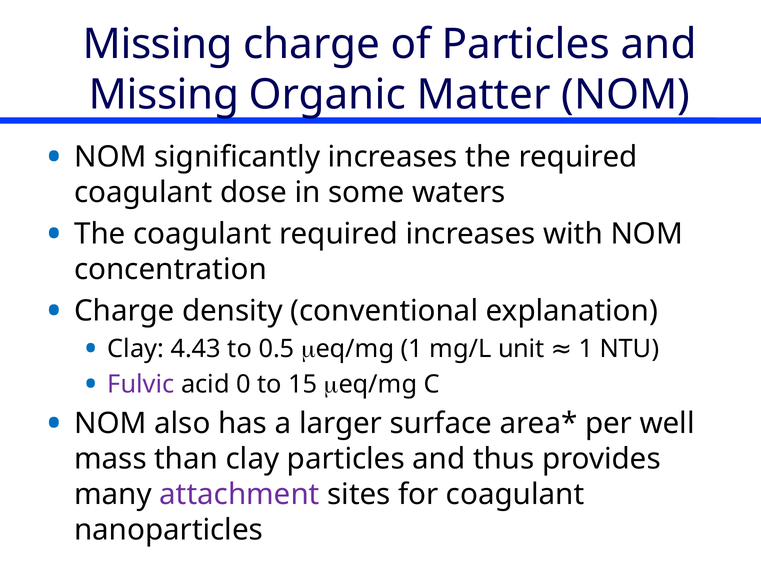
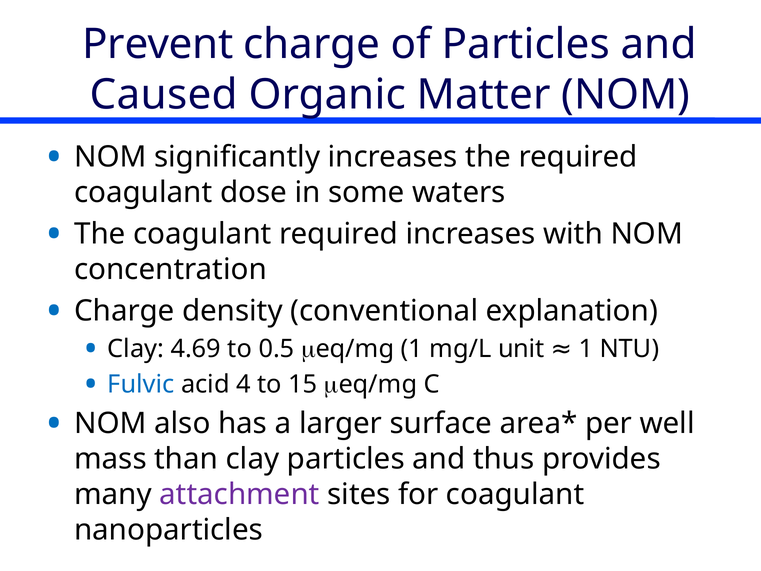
Missing at (158, 44): Missing -> Prevent
Missing at (164, 95): Missing -> Caused
4.43: 4.43 -> 4.69
Fulvic colour: purple -> blue
0: 0 -> 4
